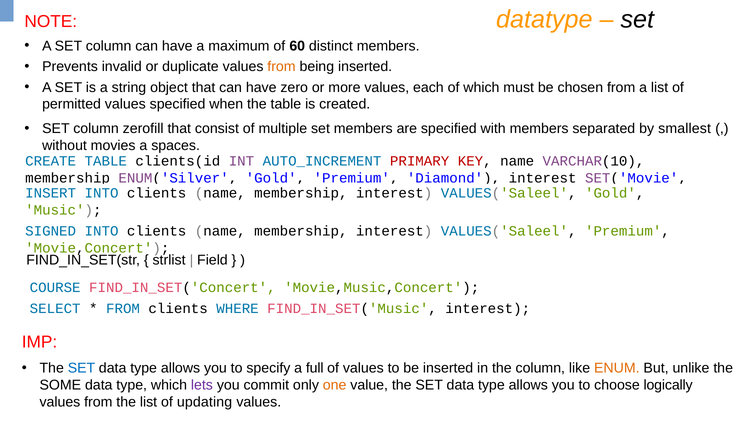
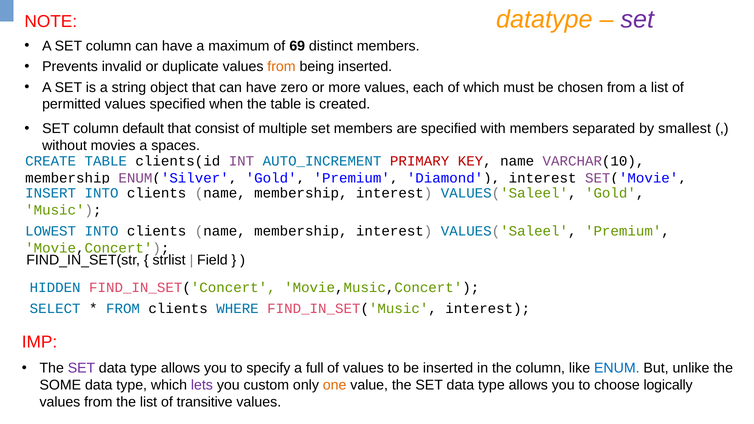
set at (637, 20) colour: black -> purple
60: 60 -> 69
zerofill: zerofill -> default
SIGNED: SIGNED -> LOWEST
COURSE: COURSE -> HIDDEN
SET at (81, 368) colour: blue -> purple
ENUM colour: orange -> blue
commit: commit -> custom
updating: updating -> transitive
